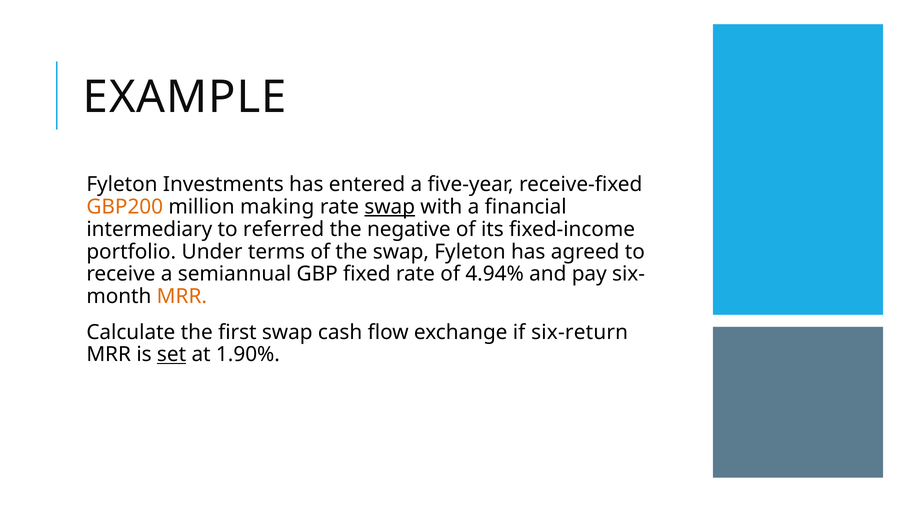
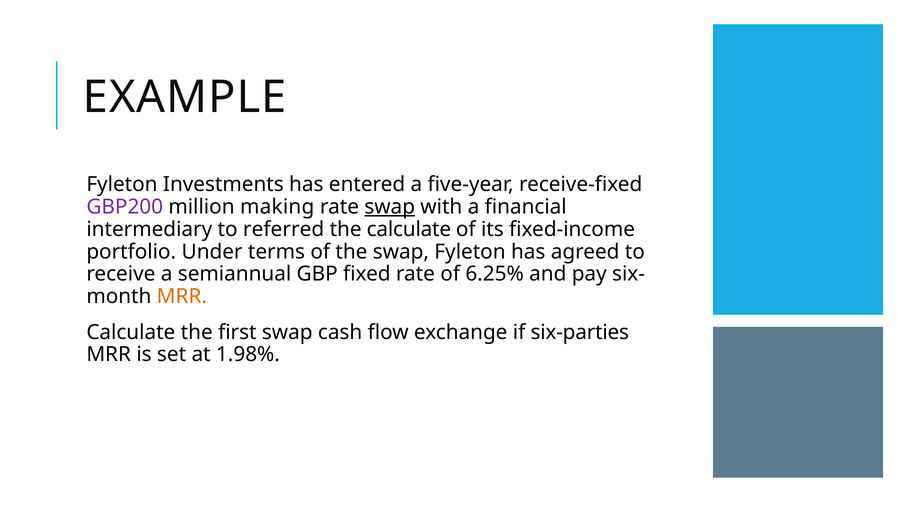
GBP200 colour: orange -> purple
the negative: negative -> calculate
4.94%: 4.94% -> 6.25%
six-return: six-return -> six-parties
set underline: present -> none
1.90%: 1.90% -> 1.98%
